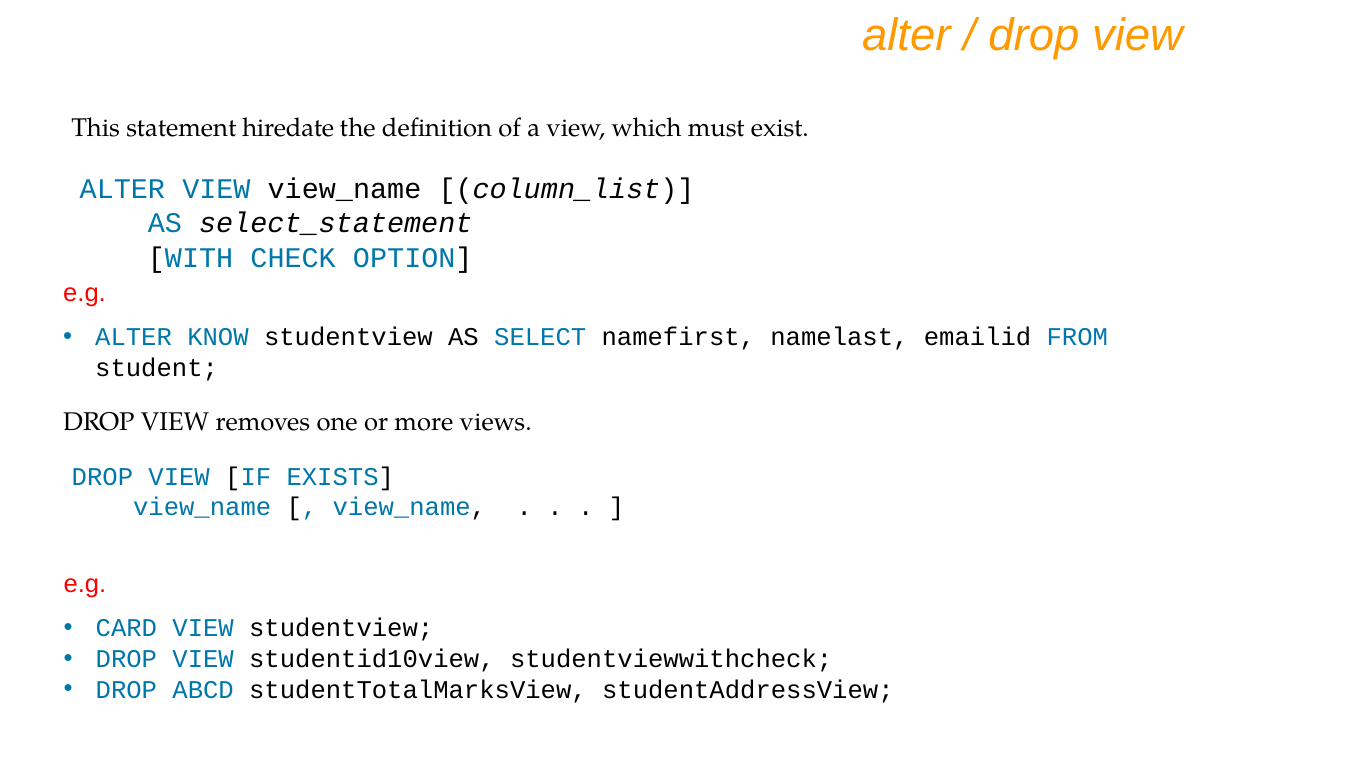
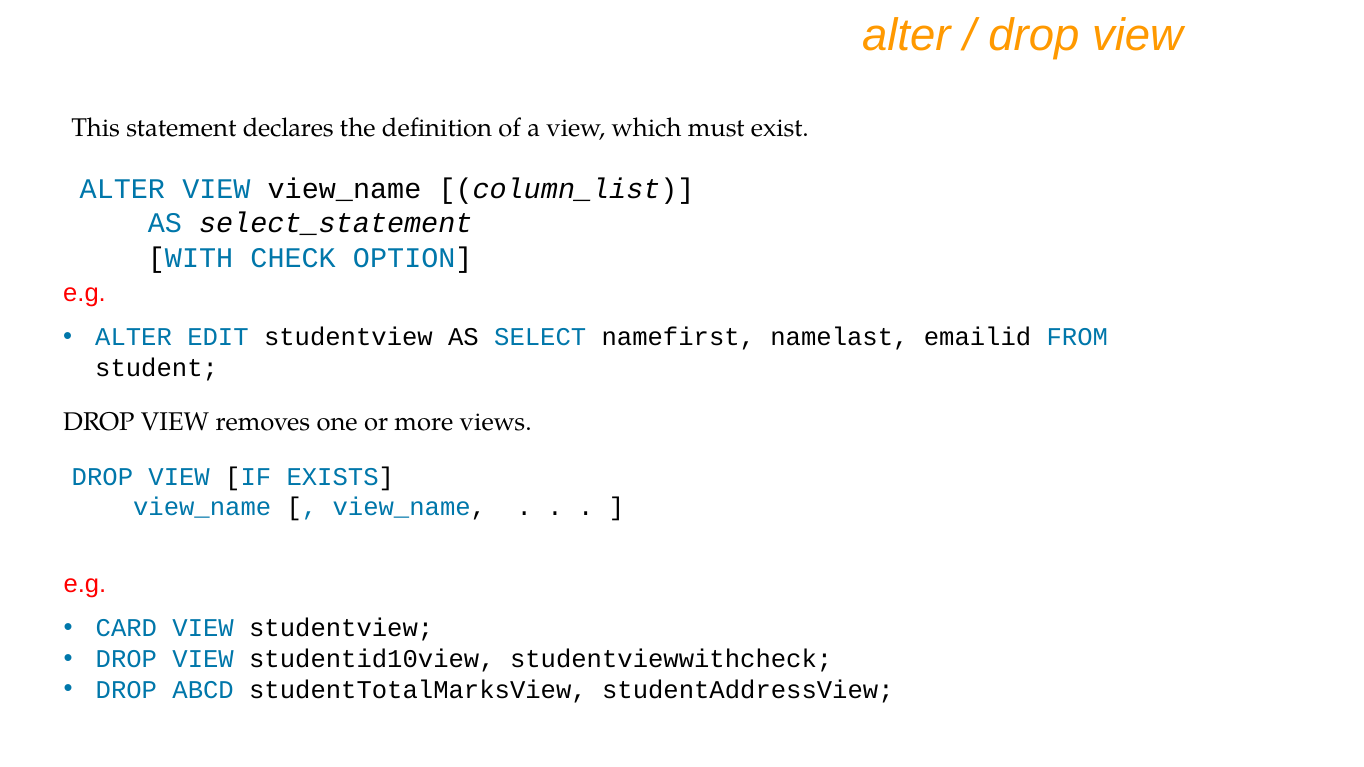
hiredate: hiredate -> declares
KNOW: KNOW -> EDIT
